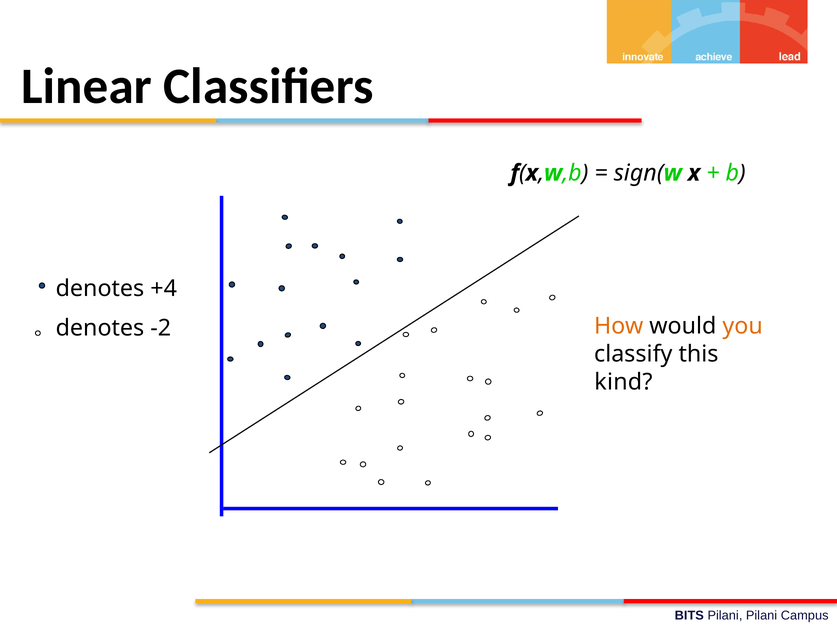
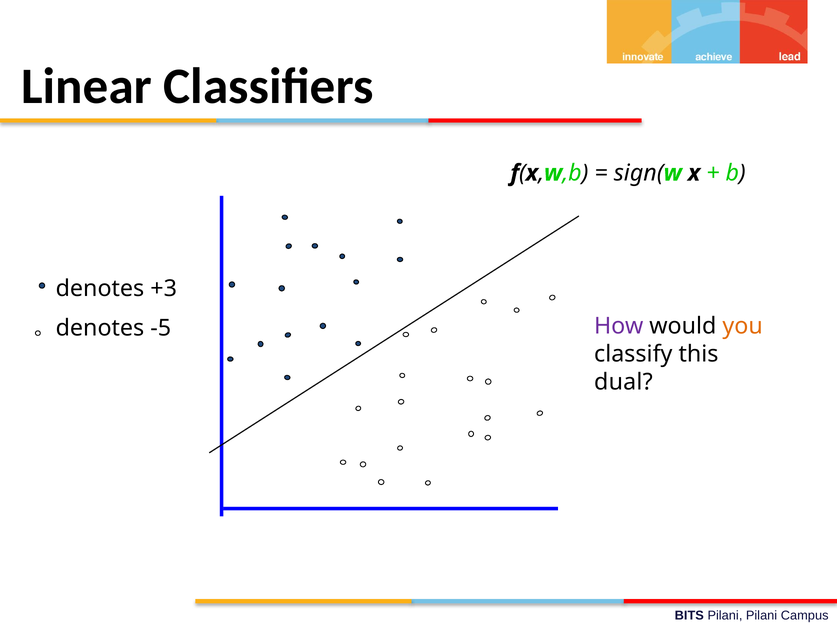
+4: +4 -> +3
How colour: orange -> purple
-2: -2 -> -5
kind: kind -> dual
